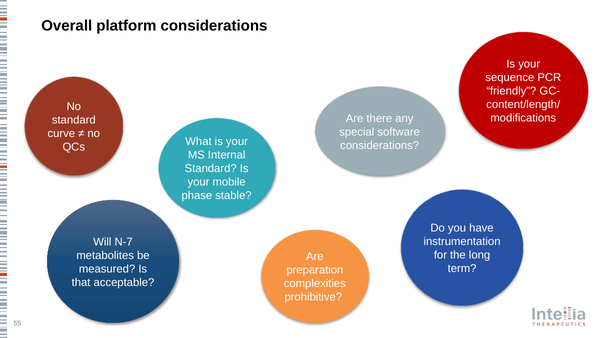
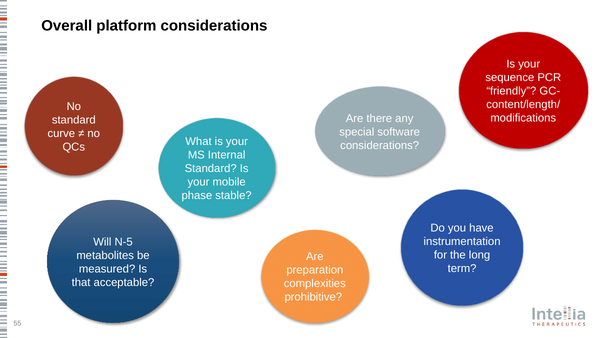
N-7: N-7 -> N-5
